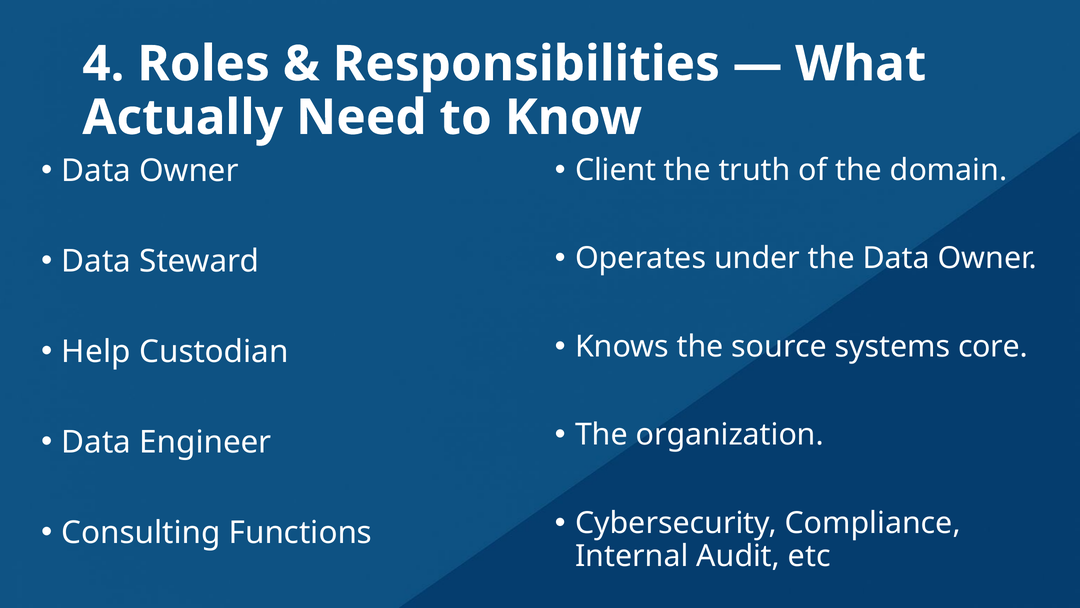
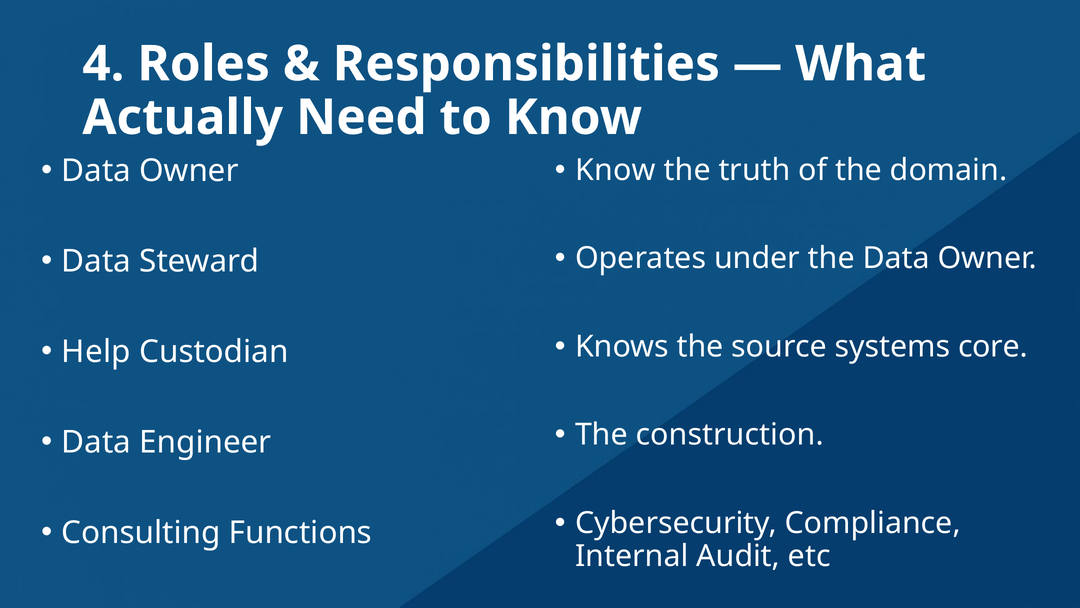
Client at (616, 170): Client -> Know
organization: organization -> construction
